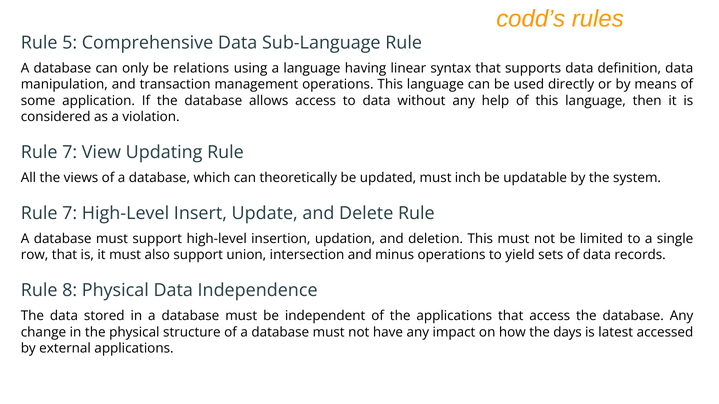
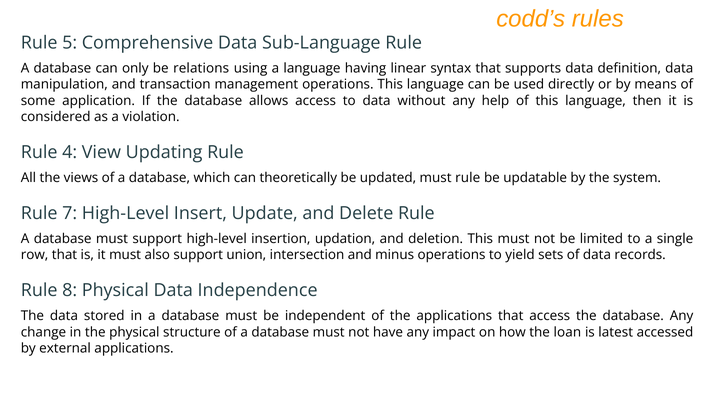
7 at (70, 152): 7 -> 4
must inch: inch -> rule
days: days -> loan
